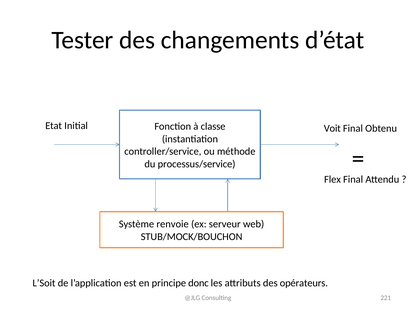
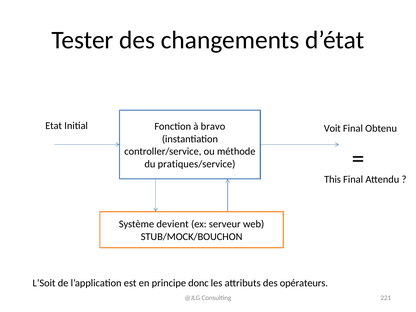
classe: classe -> bravo
processus/service: processus/service -> pratiques/service
Flex: Flex -> This
renvoie: renvoie -> devient
